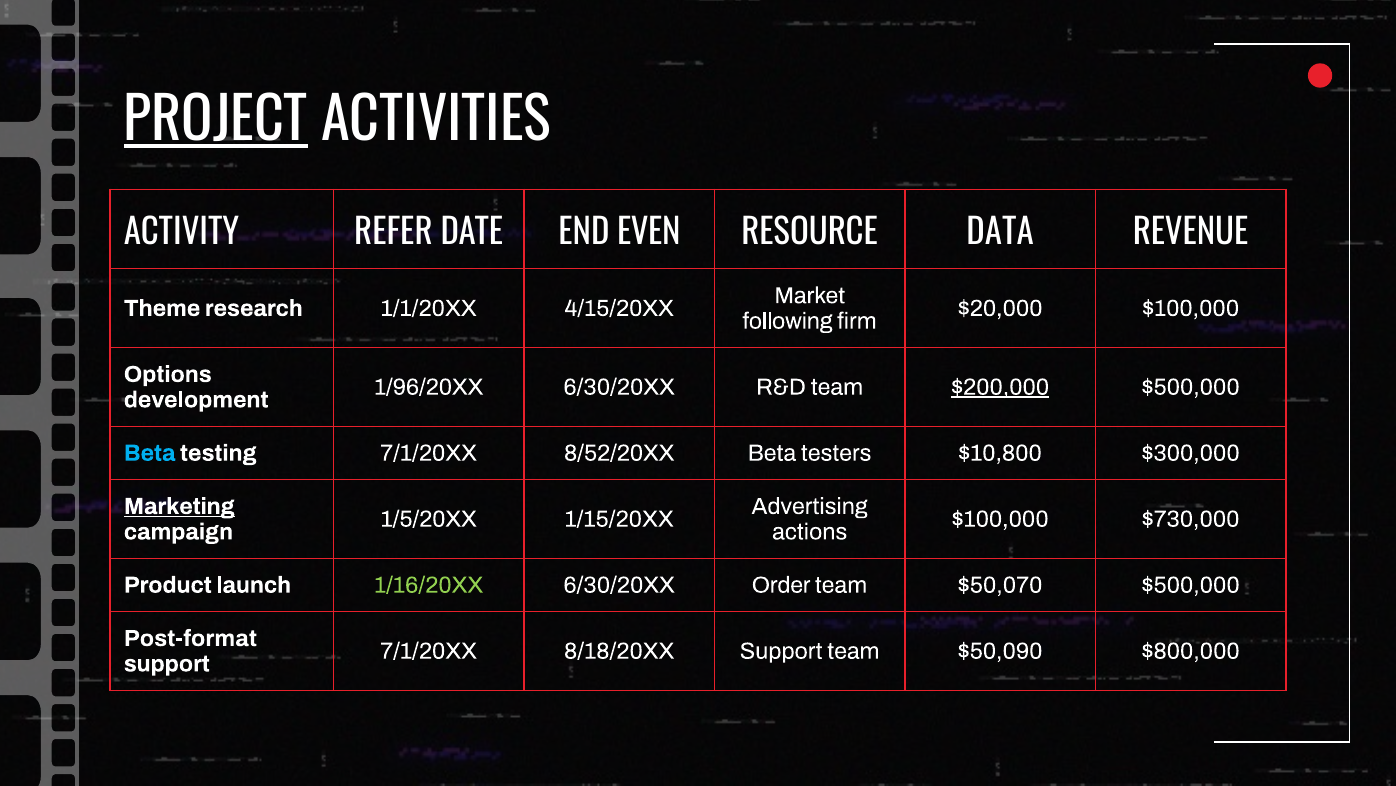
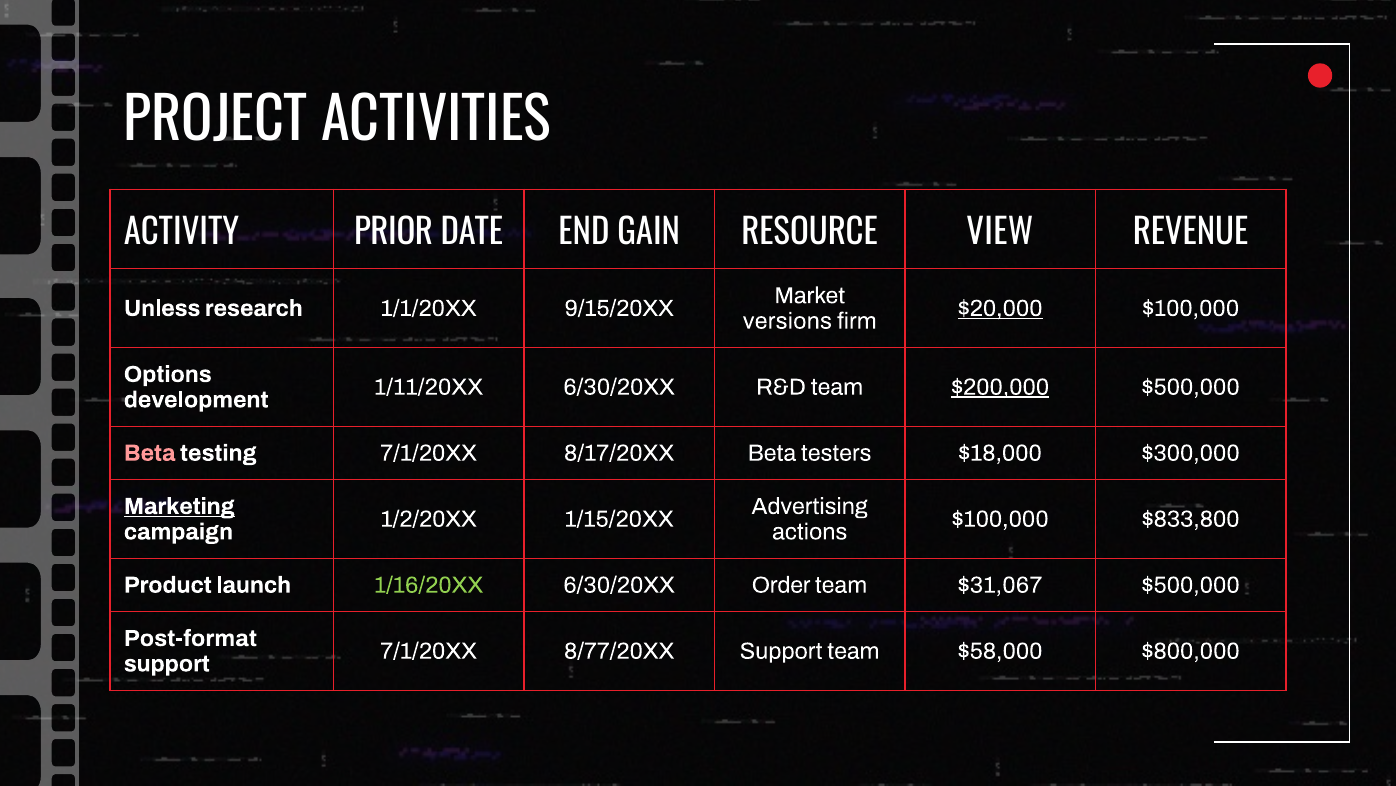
PROJECT underline: present -> none
REFER: REFER -> PRIOR
EVEN: EVEN -> GAIN
DATA: DATA -> VIEW
Theme: Theme -> Unless
4/15/20XX: 4/15/20XX -> 9/15/20XX
$20,000 underline: none -> present
following: following -> versions
1/96/20XX: 1/96/20XX -> 1/11/20XX
Beta at (150, 453) colour: light blue -> pink
8/52/20XX: 8/52/20XX -> 8/17/20XX
$10,800: $10,800 -> $18,000
1/5/20XX: 1/5/20XX -> 1/2/20XX
$730,000: $730,000 -> $833,800
$50,070: $50,070 -> $31,067
8/18/20XX: 8/18/20XX -> 8/77/20XX
$50,090: $50,090 -> $58,000
